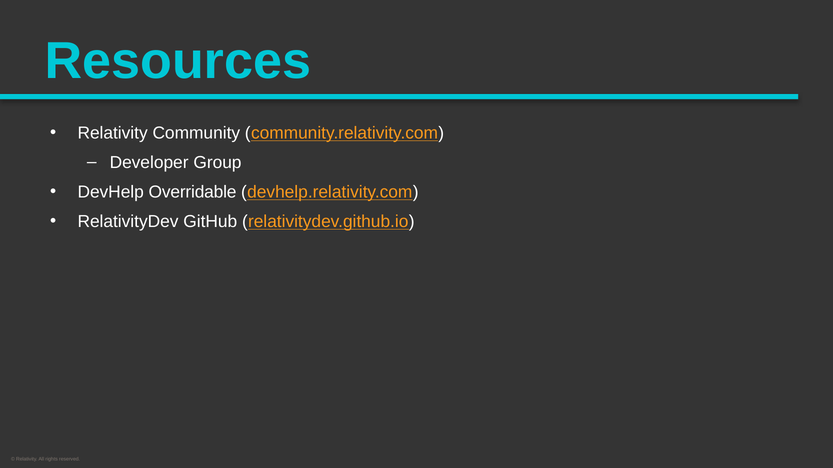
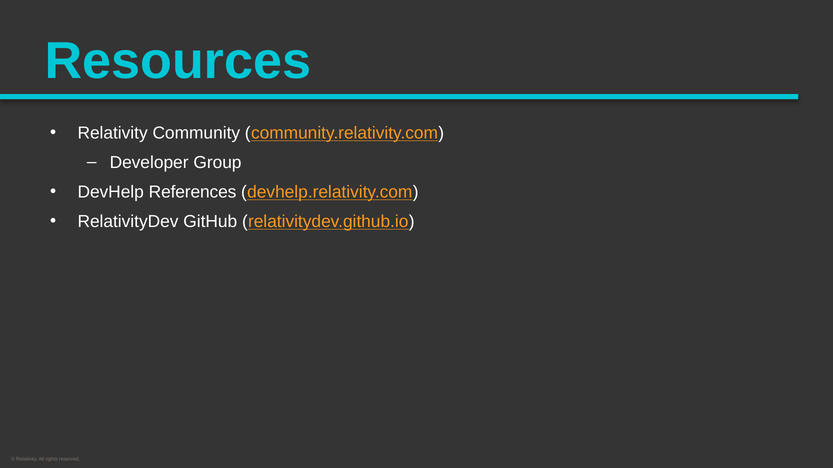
Overridable: Overridable -> References
